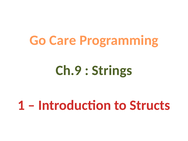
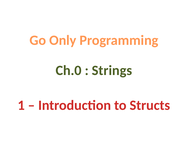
Care: Care -> Only
Ch.9: Ch.9 -> Ch.0
